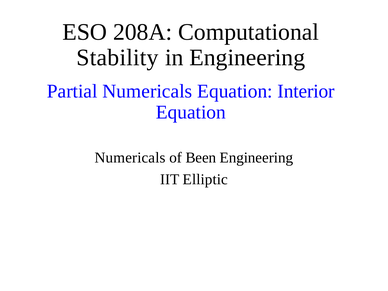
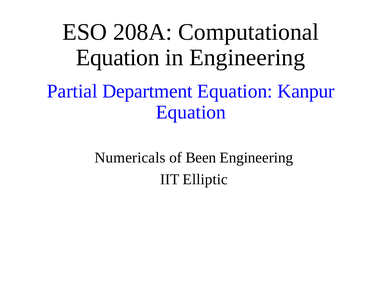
Stability at (118, 58): Stability -> Equation
Partial Numericals: Numericals -> Department
Interior: Interior -> Kanpur
